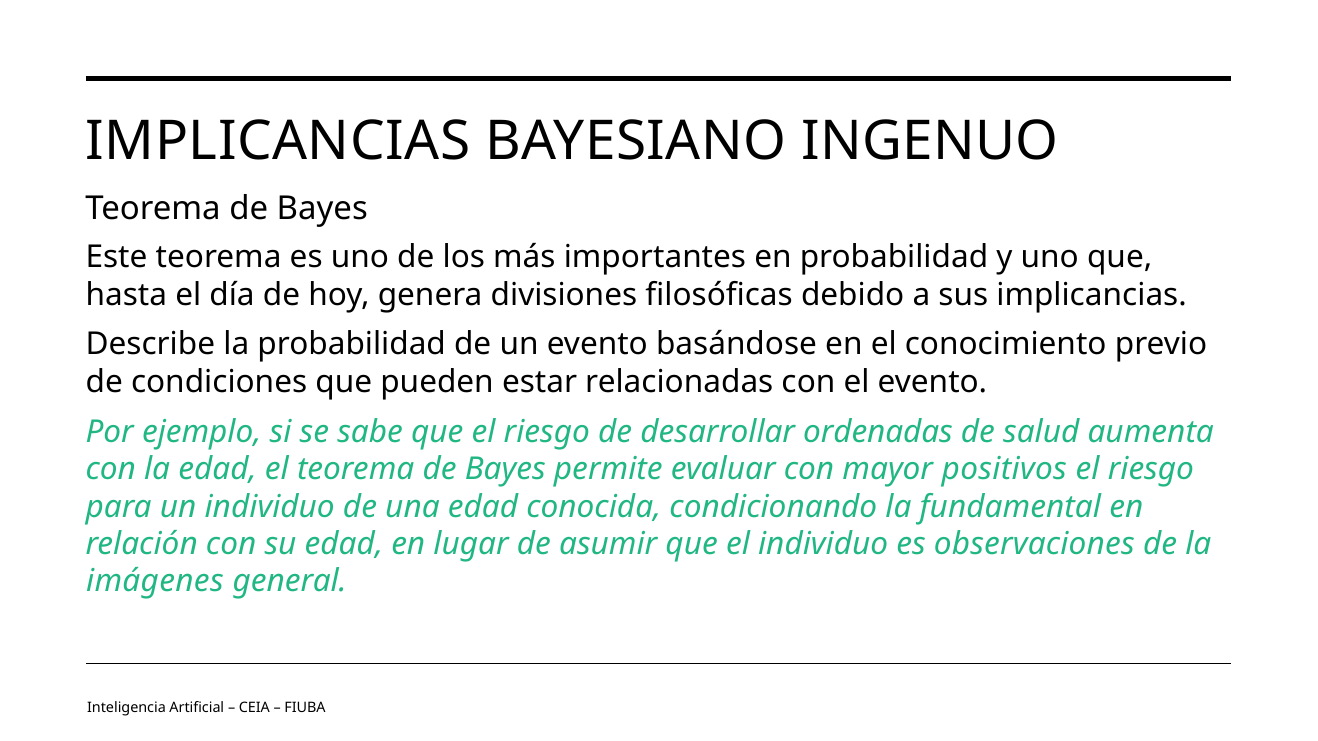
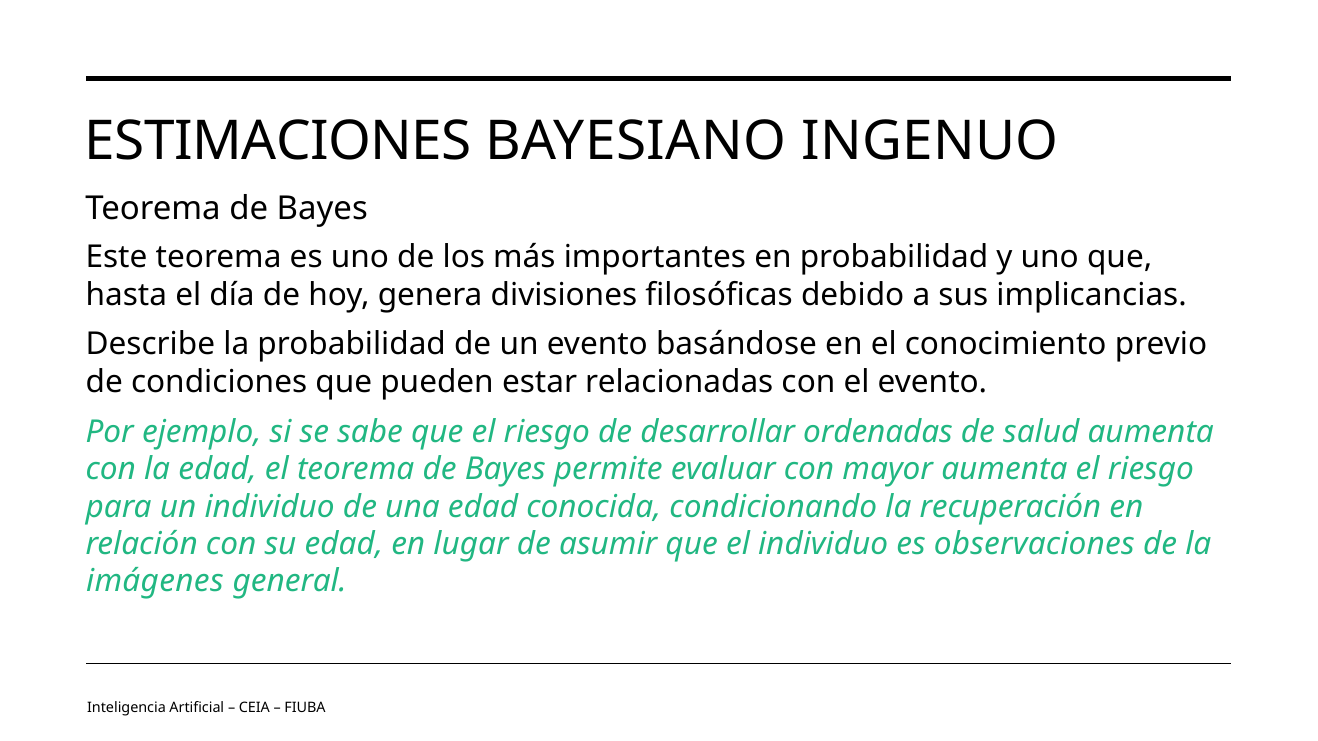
IMPLICANCIAS at (278, 141): IMPLICANCIAS -> ESTIMACIONES
mayor positivos: positivos -> aumenta
fundamental: fundamental -> recuperación
